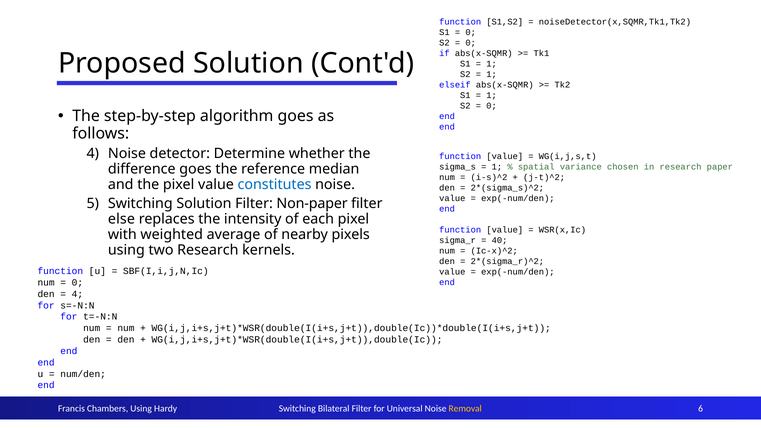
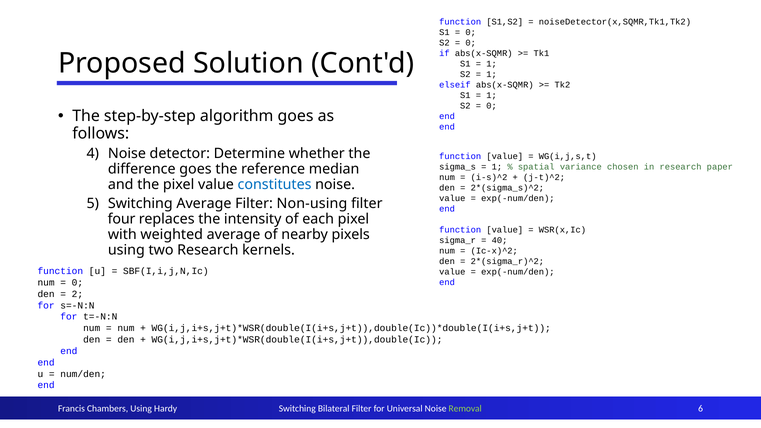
Switching Solution: Solution -> Average
Non-paper: Non-paper -> Non-using
else: else -> four
4 at (77, 294): 4 -> 2
Removal colour: yellow -> light green
